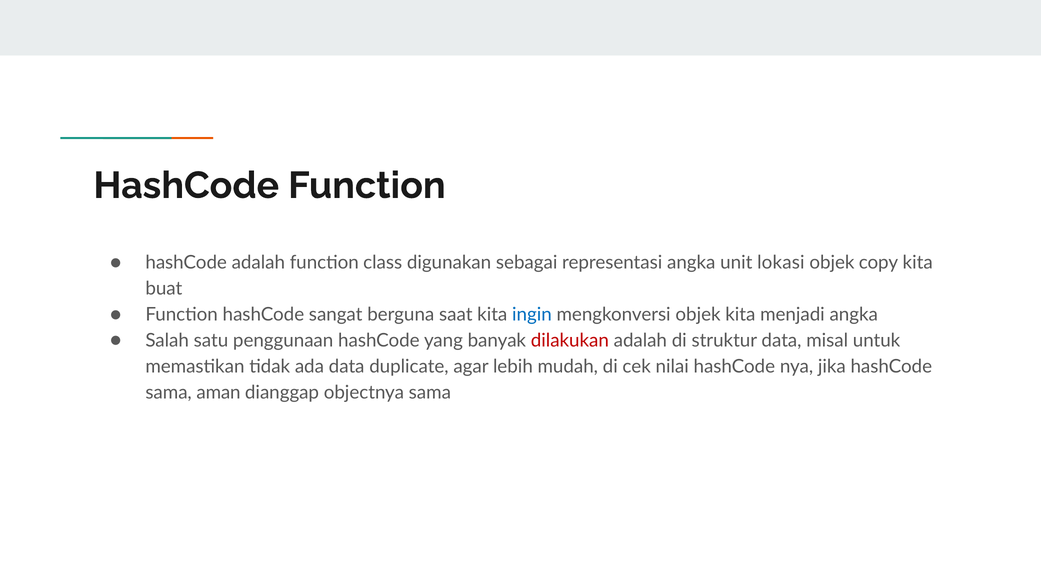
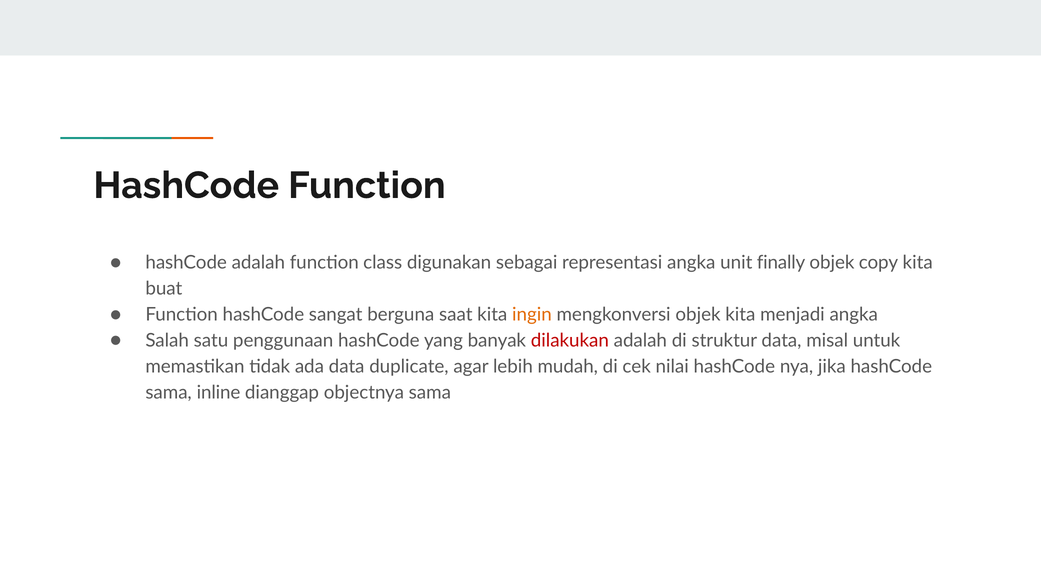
lokasi: lokasi -> finally
ingin colour: blue -> orange
aman: aman -> inline
